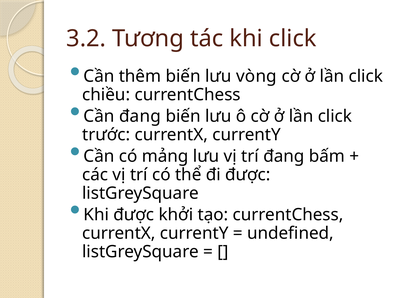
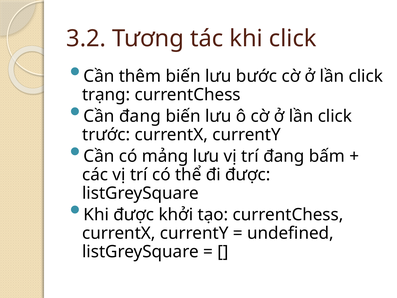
vòng: vòng -> bước
chiều: chiều -> trạng
